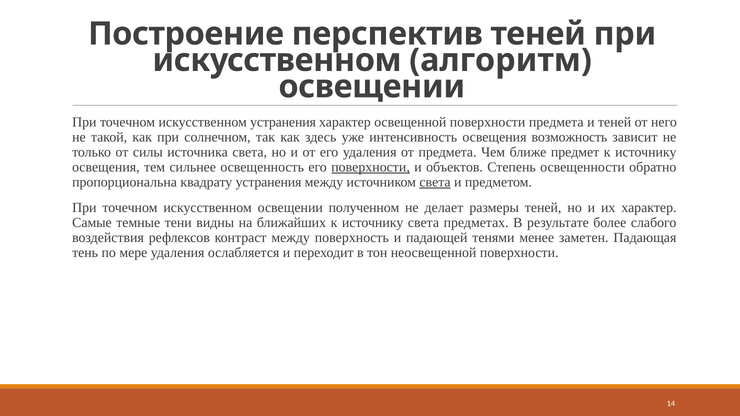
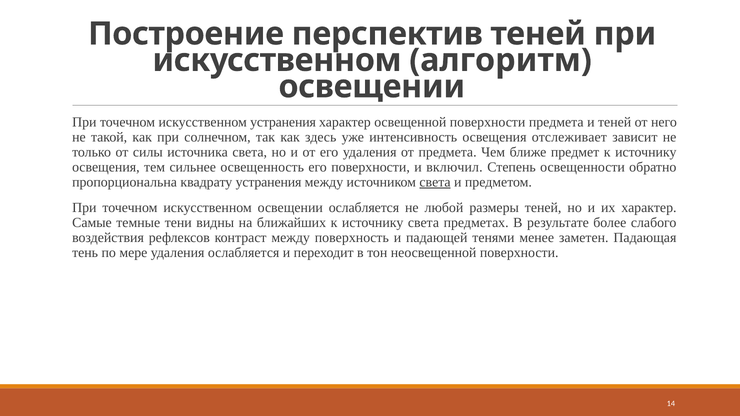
возможность: возможность -> отслеживает
поверхности at (371, 167) underline: present -> none
объектов: объектов -> включил
освещении полученном: полученном -> ослабляется
делает: делает -> любой
